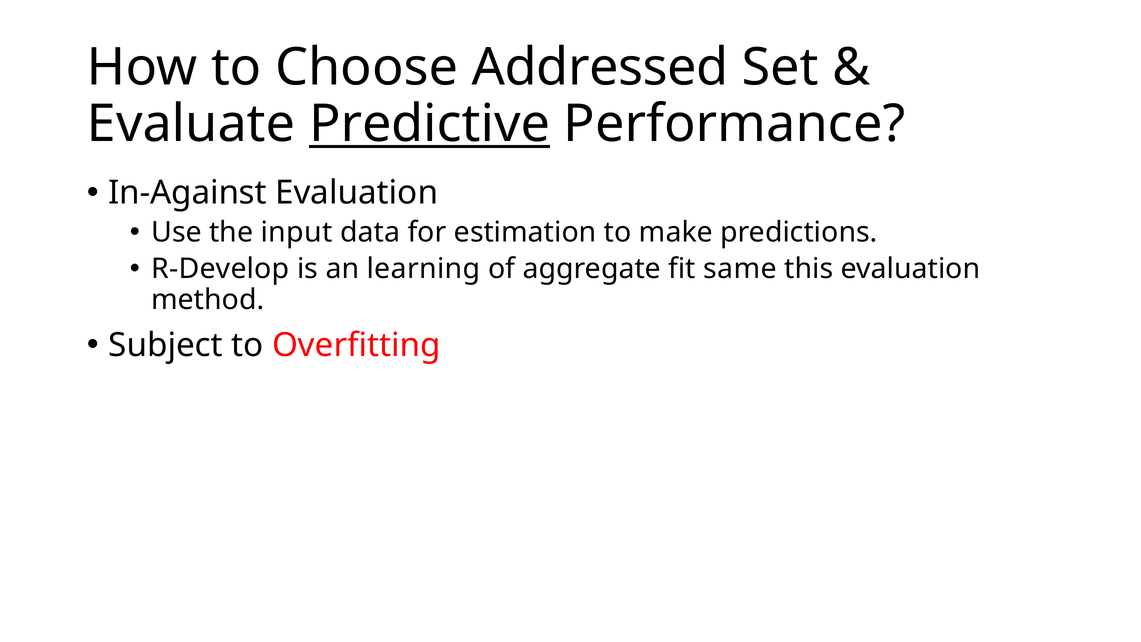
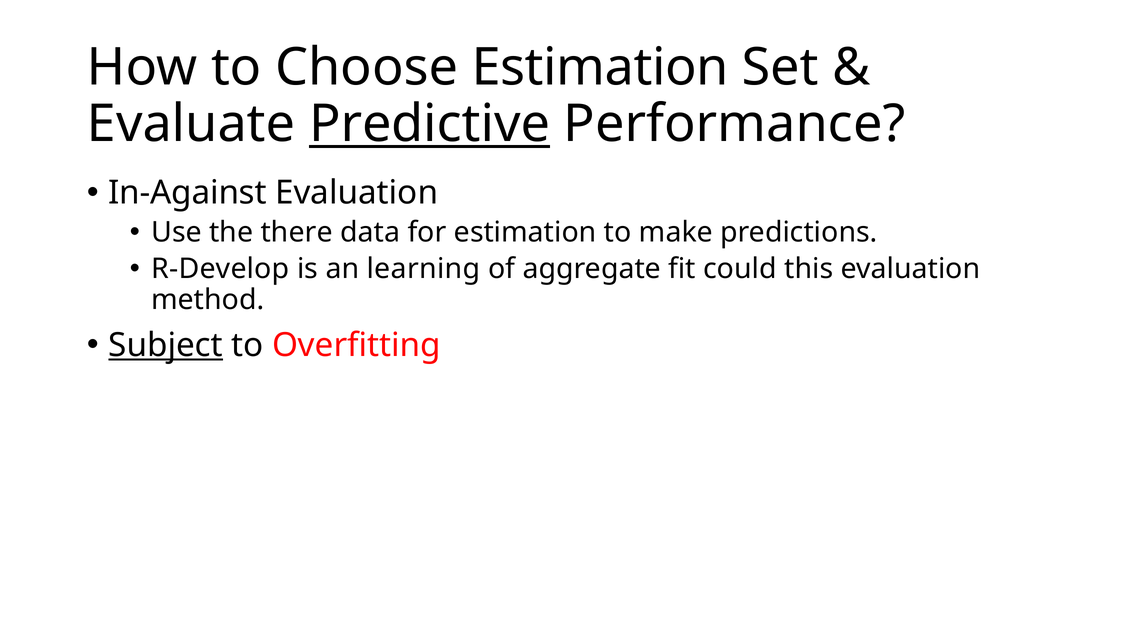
Choose Addressed: Addressed -> Estimation
input: input -> there
same: same -> could
Subject underline: none -> present
